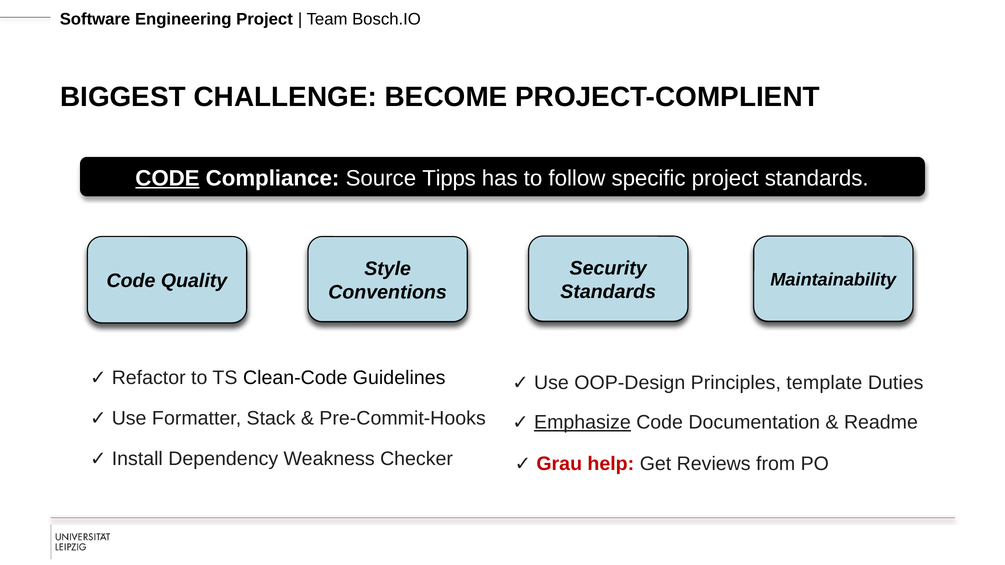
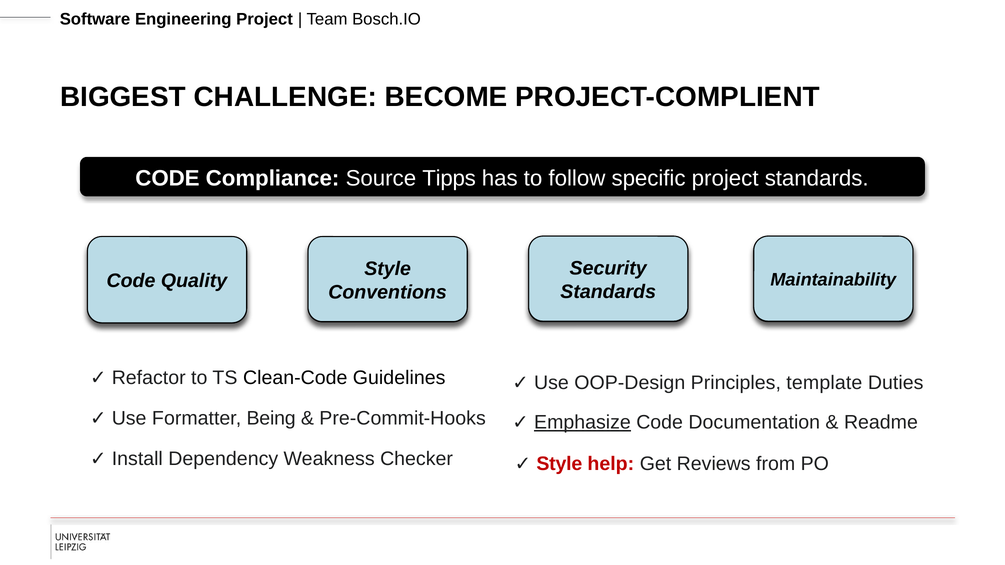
CODE at (167, 178) underline: present -> none
Stack: Stack -> Being
Grau at (559, 464): Grau -> Style
